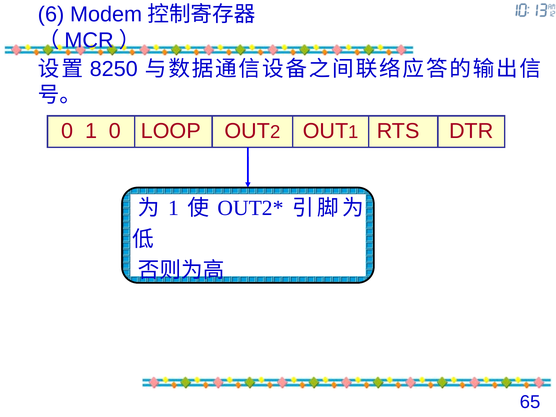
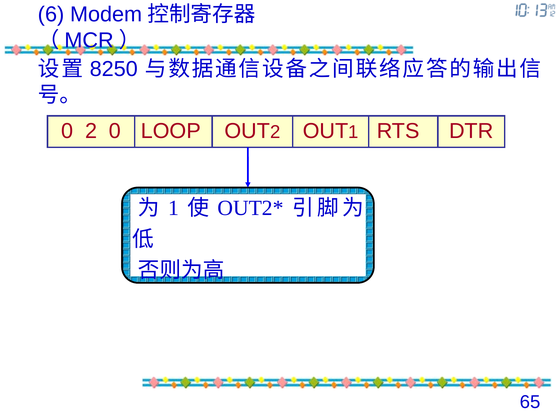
0 1: 1 -> 2
